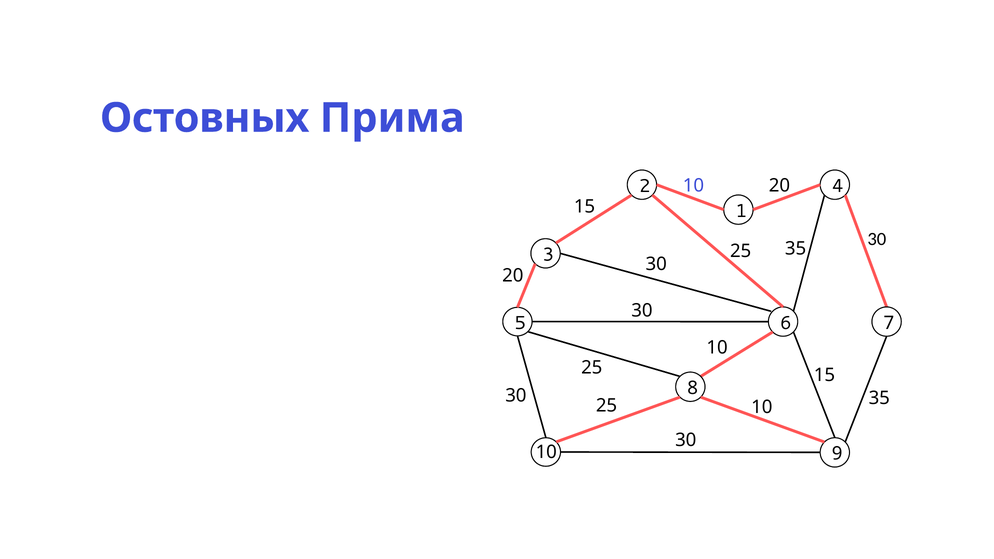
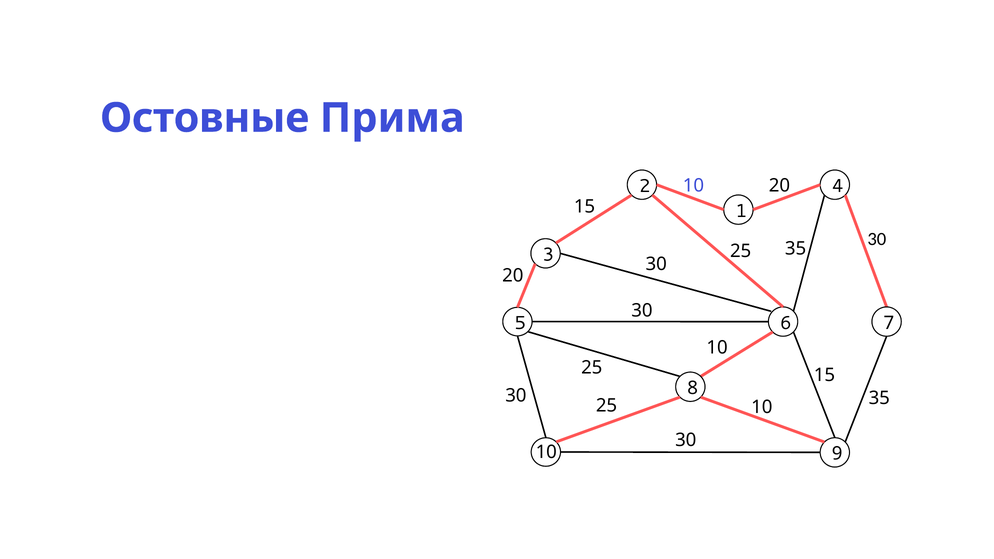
Остовных: Остовных -> Остовные
